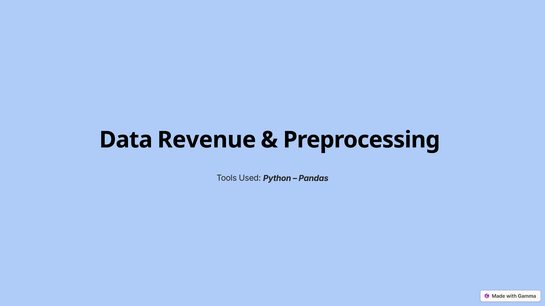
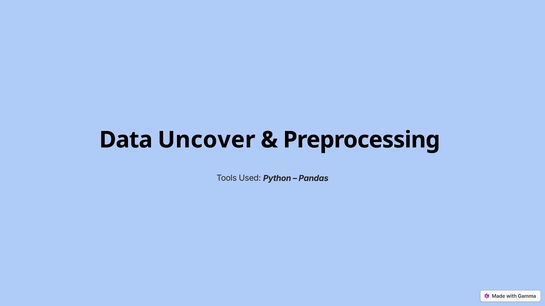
Revenue: Revenue -> Uncover
